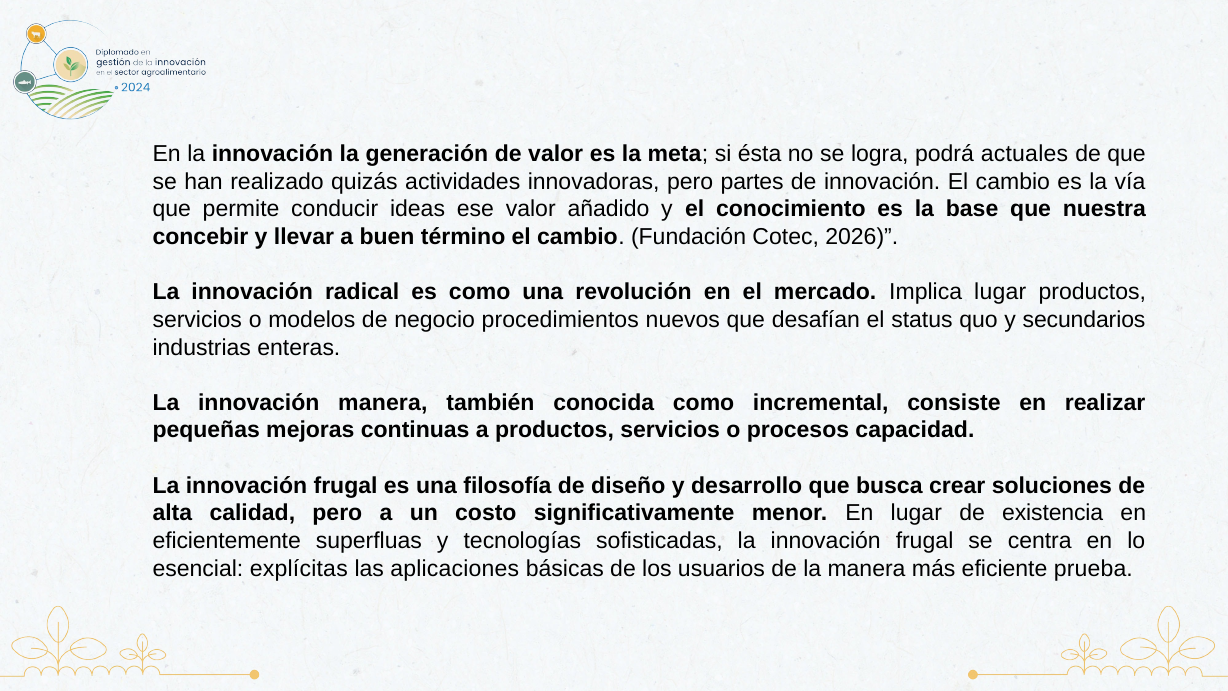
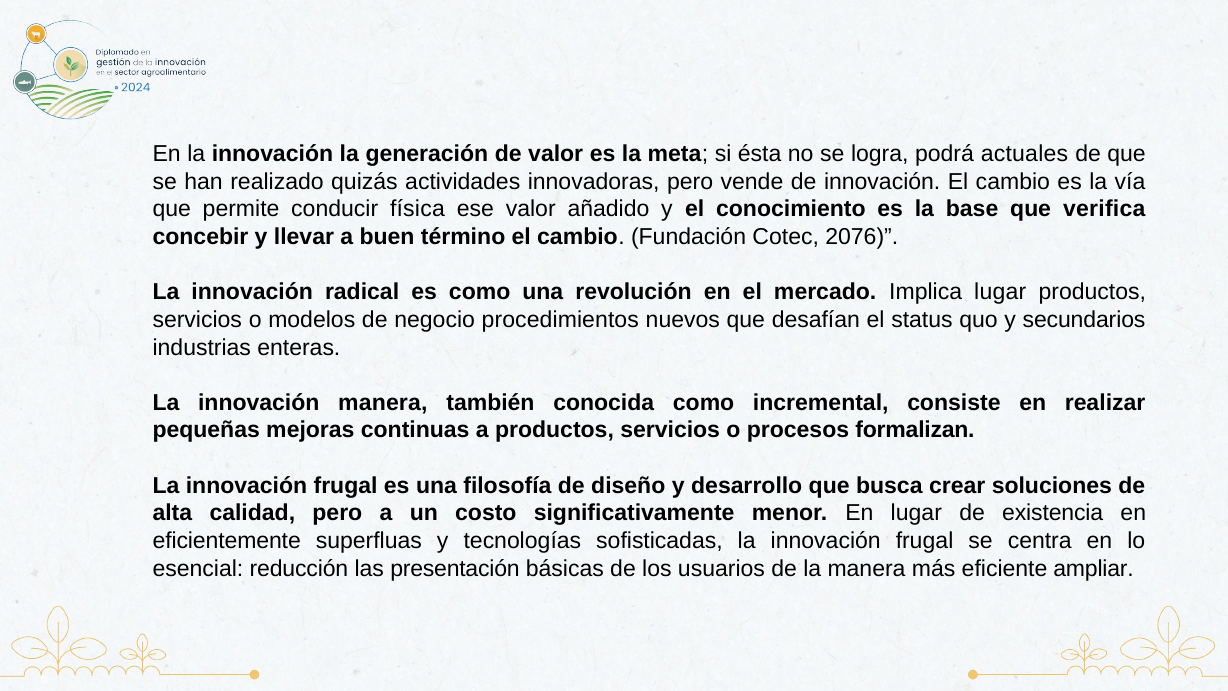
partes: partes -> vende
ideas: ideas -> física
nuestra: nuestra -> verifica
2026: 2026 -> 2076
capacidad: capacidad -> formalizan
explícitas: explícitas -> reducción
aplicaciones: aplicaciones -> presentación
prueba: prueba -> ampliar
